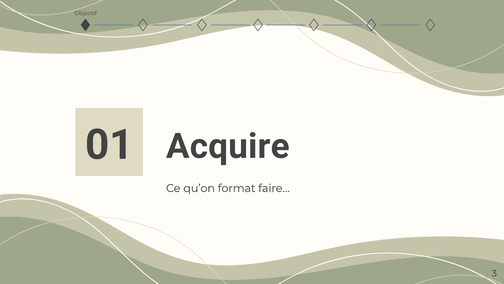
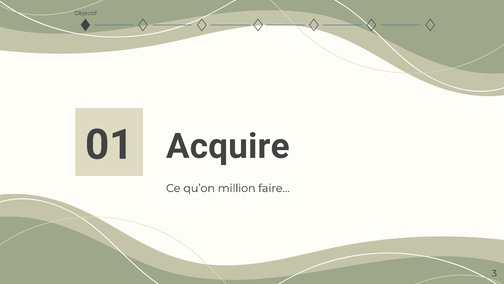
format: format -> million
